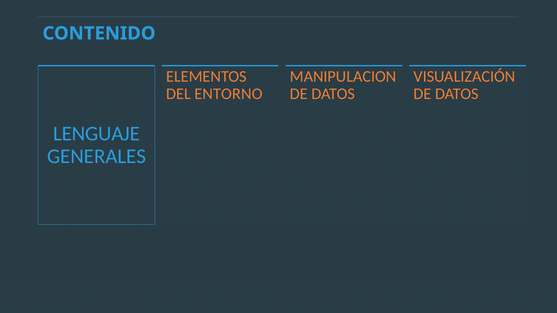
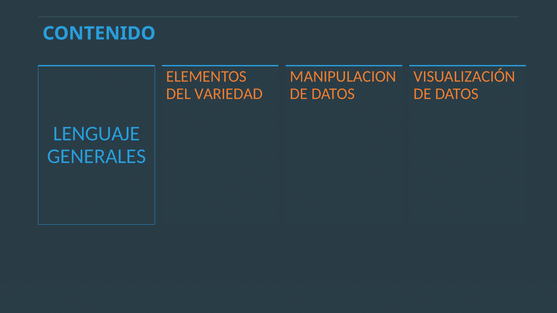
ENTORNO: ENTORNO -> VARIEDAD
